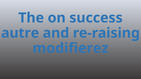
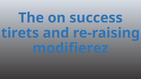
autre: autre -> tirets
